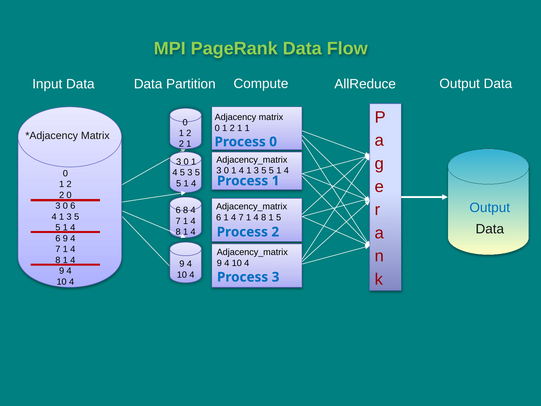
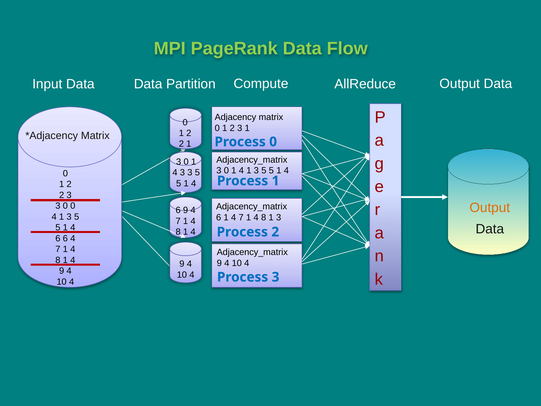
1 2 1: 1 -> 3
4 5: 5 -> 3
0 at (69, 195): 0 -> 3
Output at (490, 208) colour: blue -> orange
0 6: 6 -> 0
6 8: 8 -> 9
8 1 5: 5 -> 3
6 9: 9 -> 6
